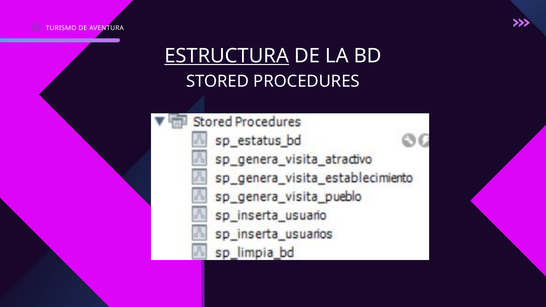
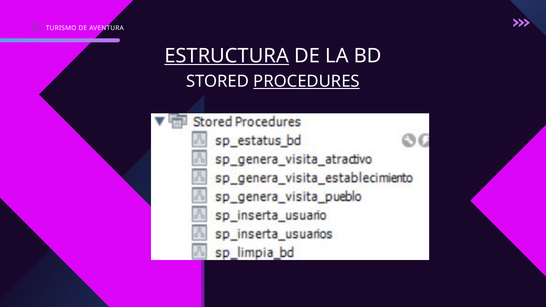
PROCEDURES underline: none -> present
